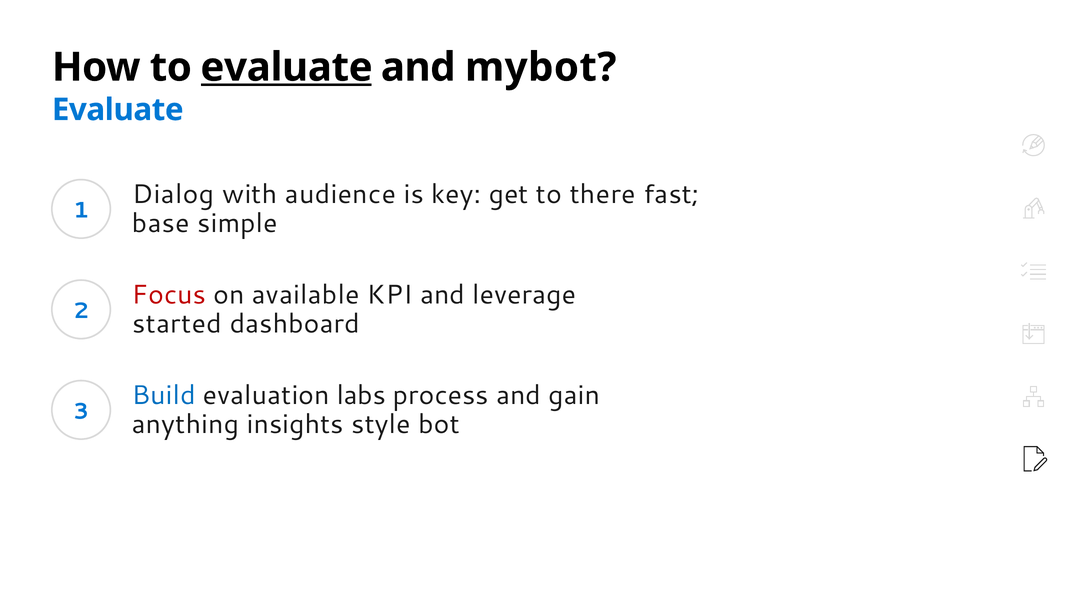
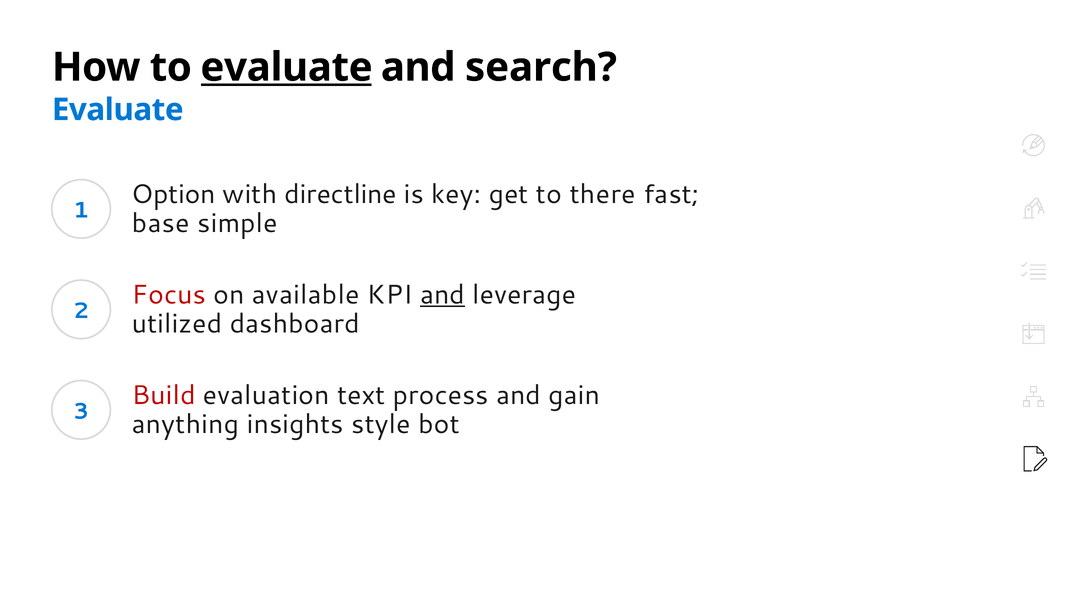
mybot: mybot -> search
Dialog: Dialog -> Option
audience: audience -> directline
and at (443, 295) underline: none -> present
started: started -> utilized
Build colour: blue -> red
labs: labs -> text
